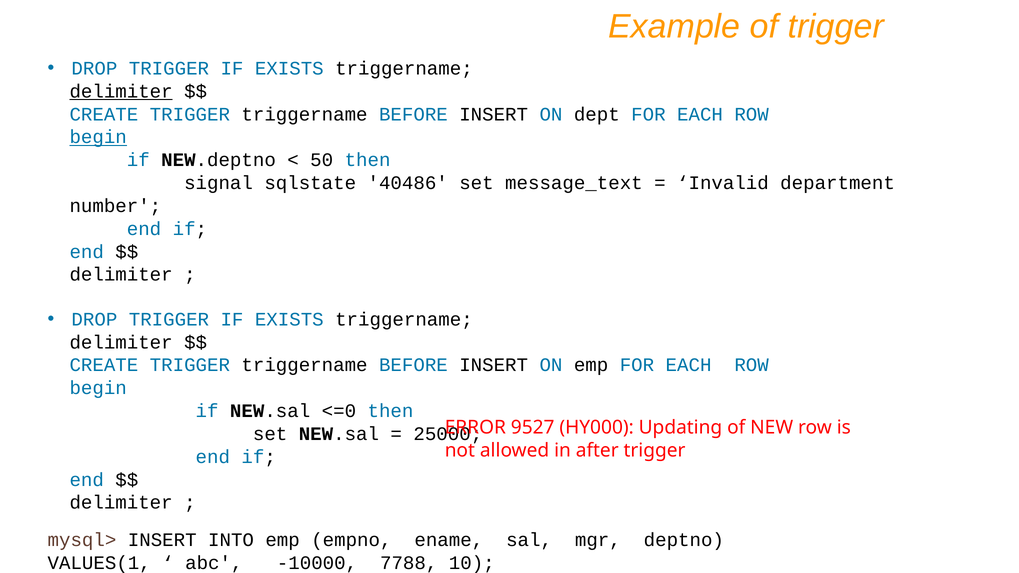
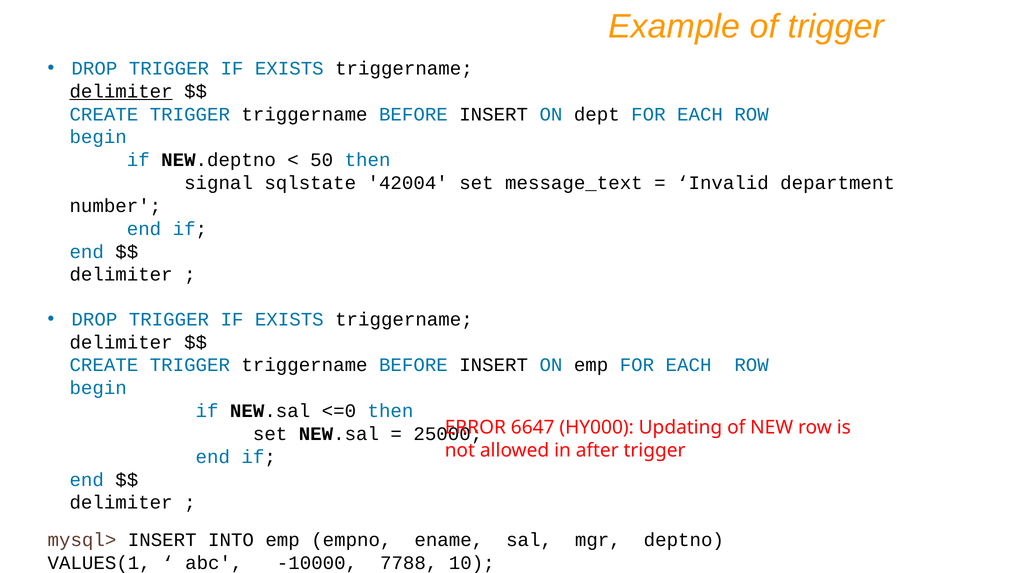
begin at (98, 137) underline: present -> none
40486: 40486 -> 42004
9527: 9527 -> 6647
